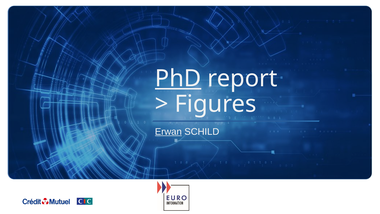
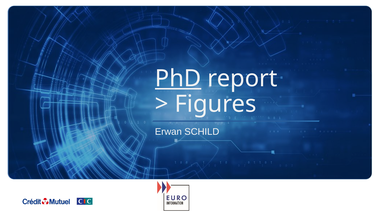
Erwan underline: present -> none
